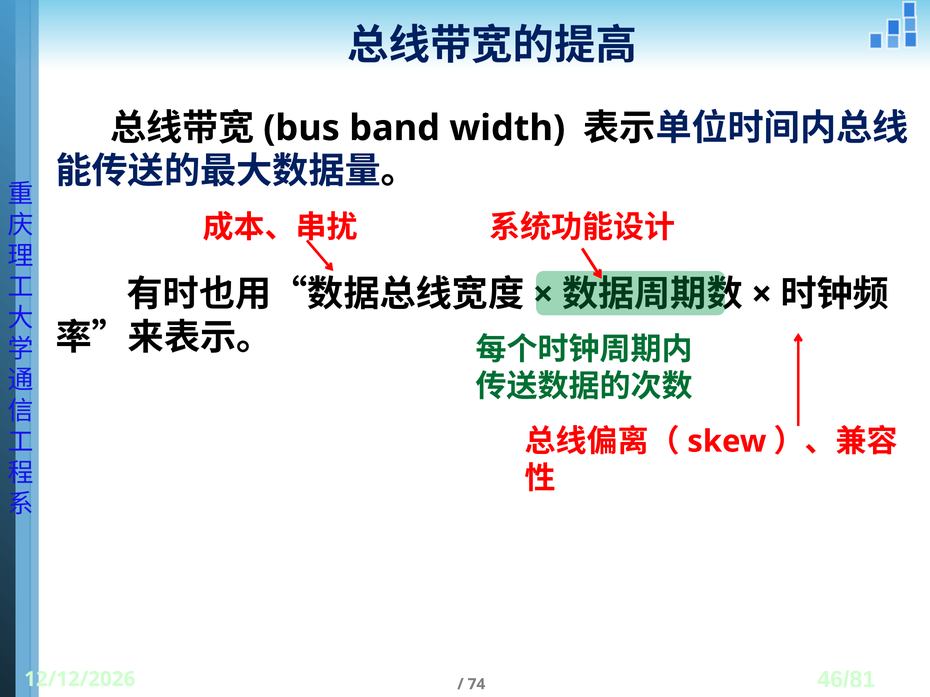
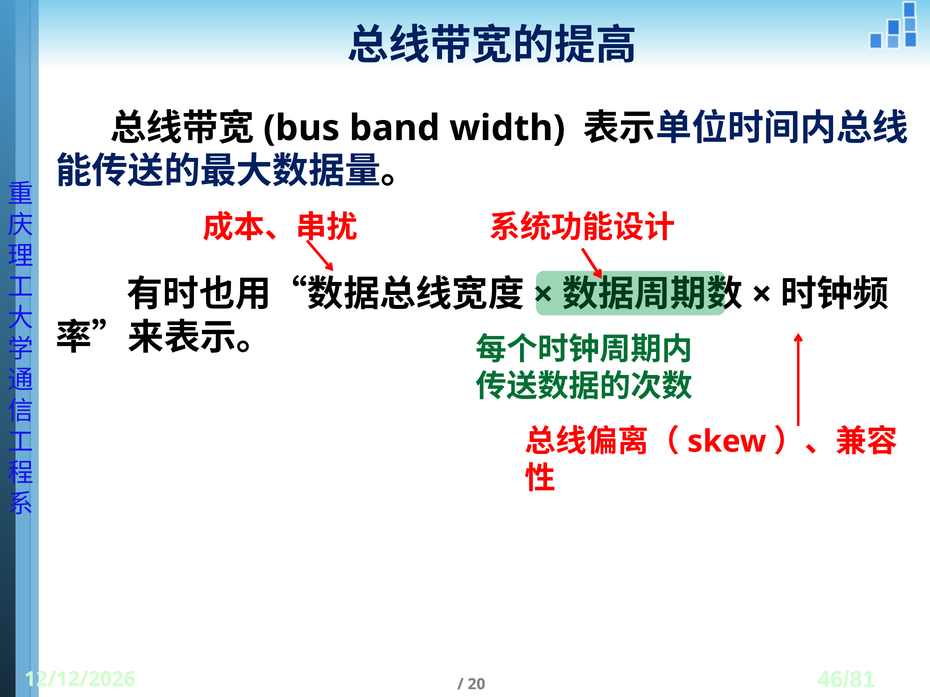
74: 74 -> 20
